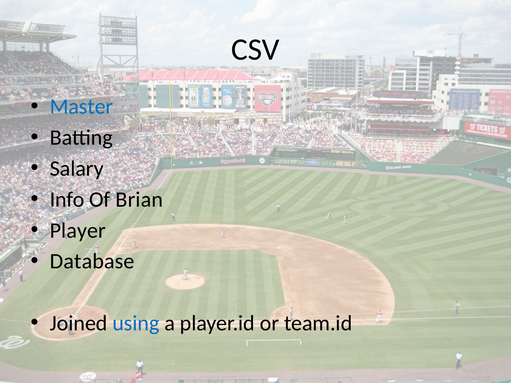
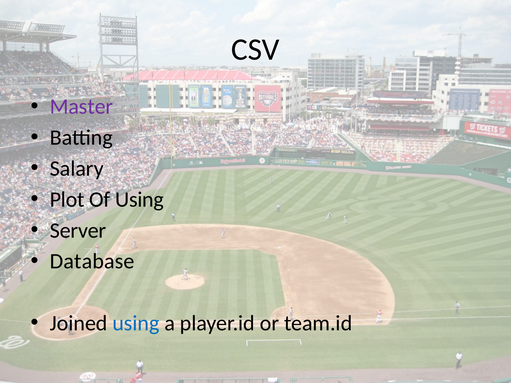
Master colour: blue -> purple
Info: Info -> Plot
Of Brian: Brian -> Using
Player: Player -> Server
